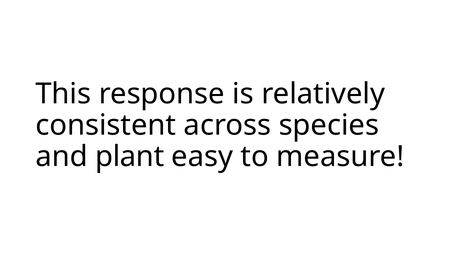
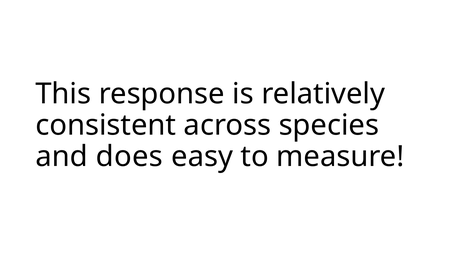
plant: plant -> does
